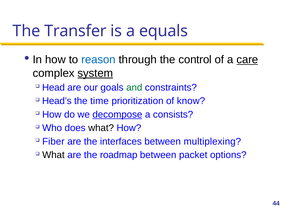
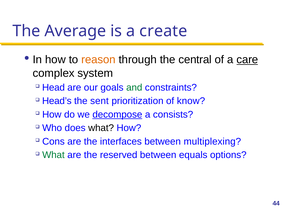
Transfer: Transfer -> Average
equals: equals -> create
reason colour: blue -> orange
control: control -> central
system underline: present -> none
time: time -> sent
Fiber: Fiber -> Cons
What at (53, 155) colour: black -> green
roadmap: roadmap -> reserved
packet: packet -> equals
